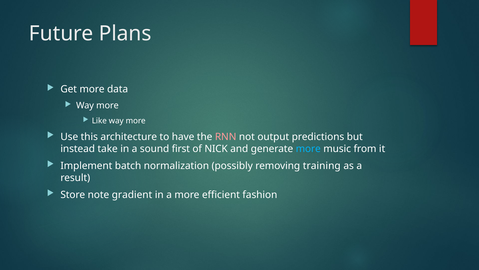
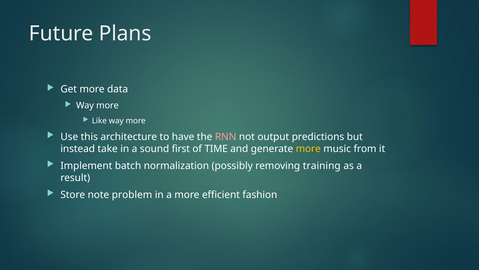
NICK: NICK -> TIME
more at (308, 148) colour: light blue -> yellow
gradient: gradient -> problem
